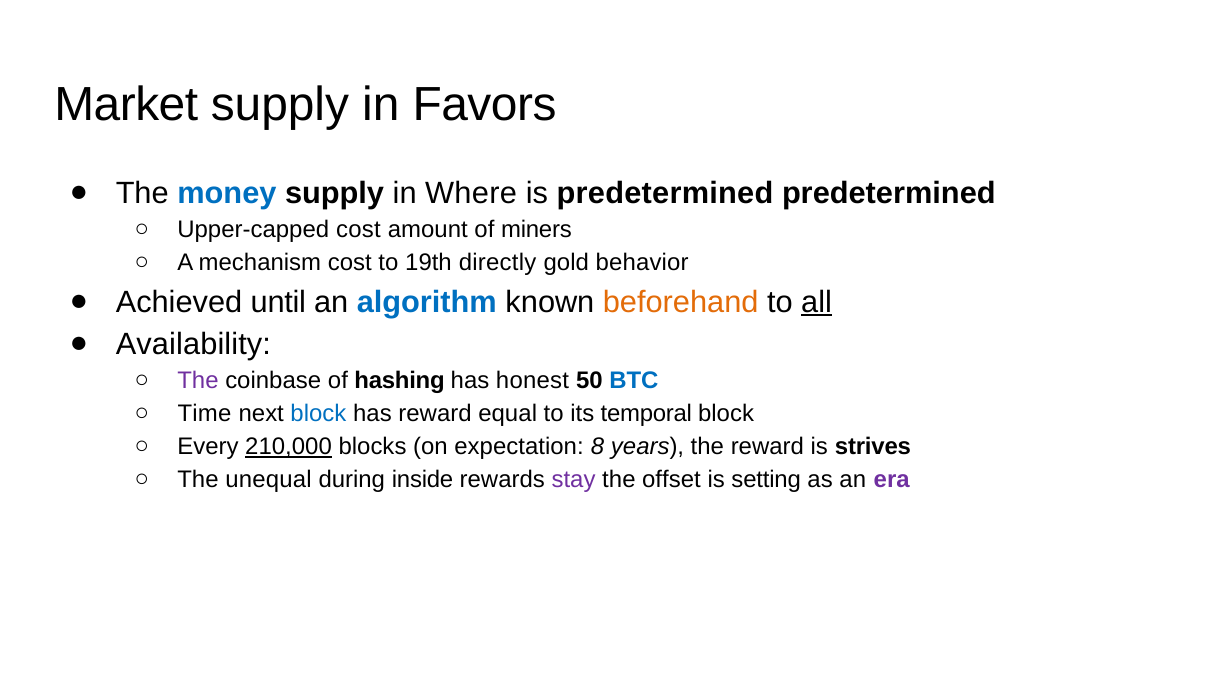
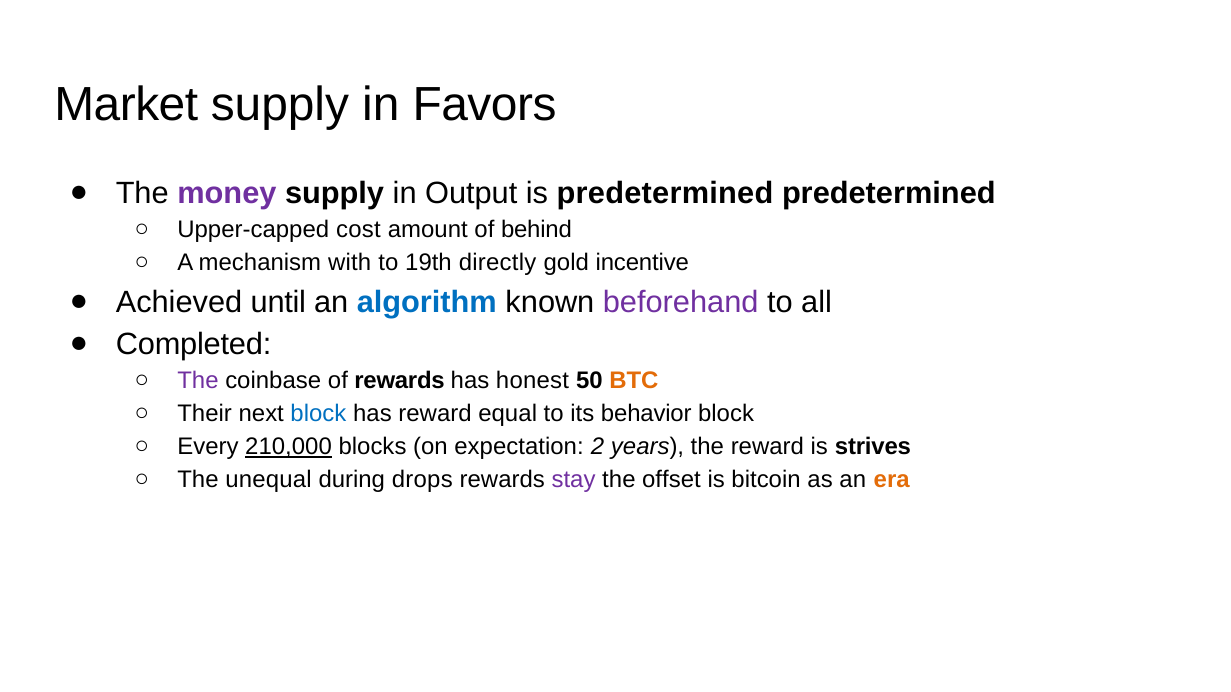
money colour: blue -> purple
Where: Where -> Output
miners: miners -> behind
mechanism cost: cost -> with
behavior: behavior -> incentive
beforehand colour: orange -> purple
all underline: present -> none
Availability: Availability -> Completed
of hashing: hashing -> rewards
BTC colour: blue -> orange
Time: Time -> Their
temporal: temporal -> behavior
8: 8 -> 2
inside: inside -> drops
setting: setting -> bitcoin
era colour: purple -> orange
